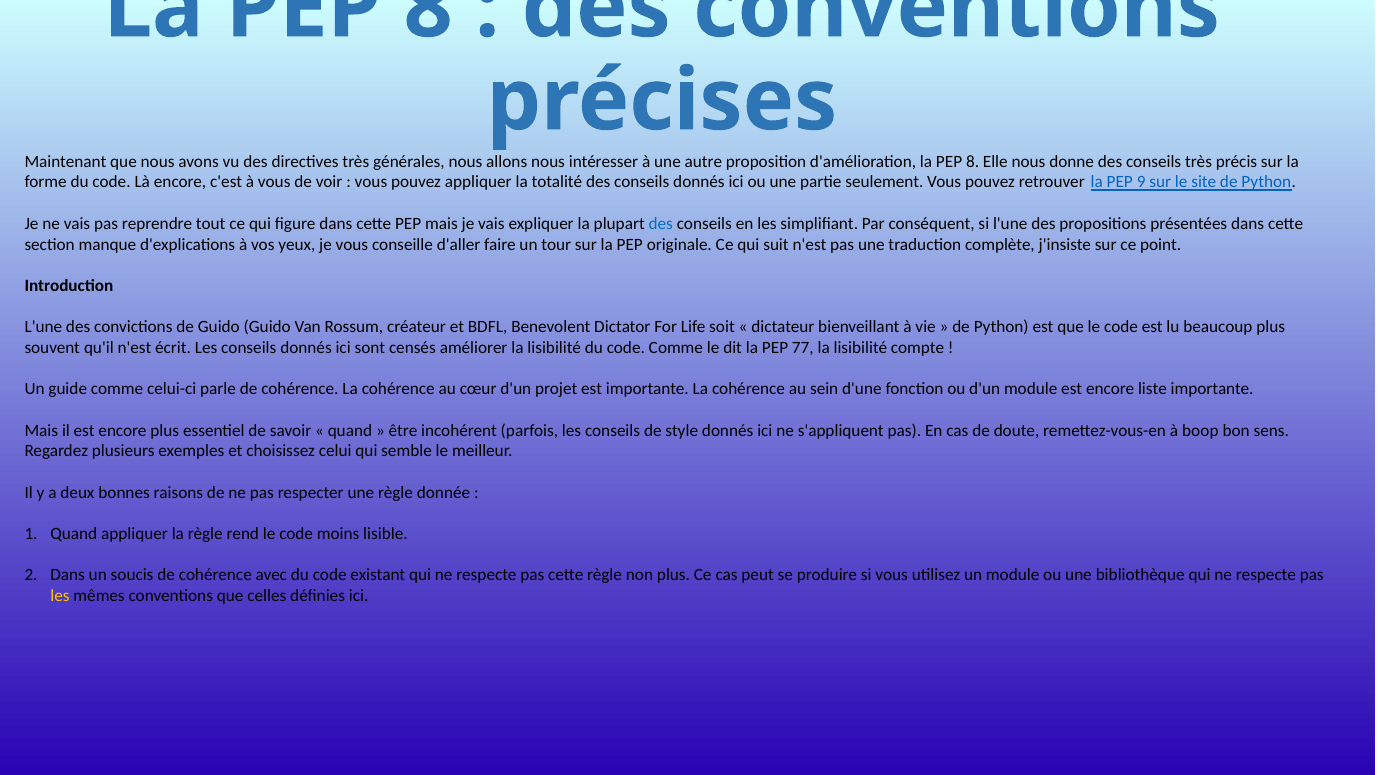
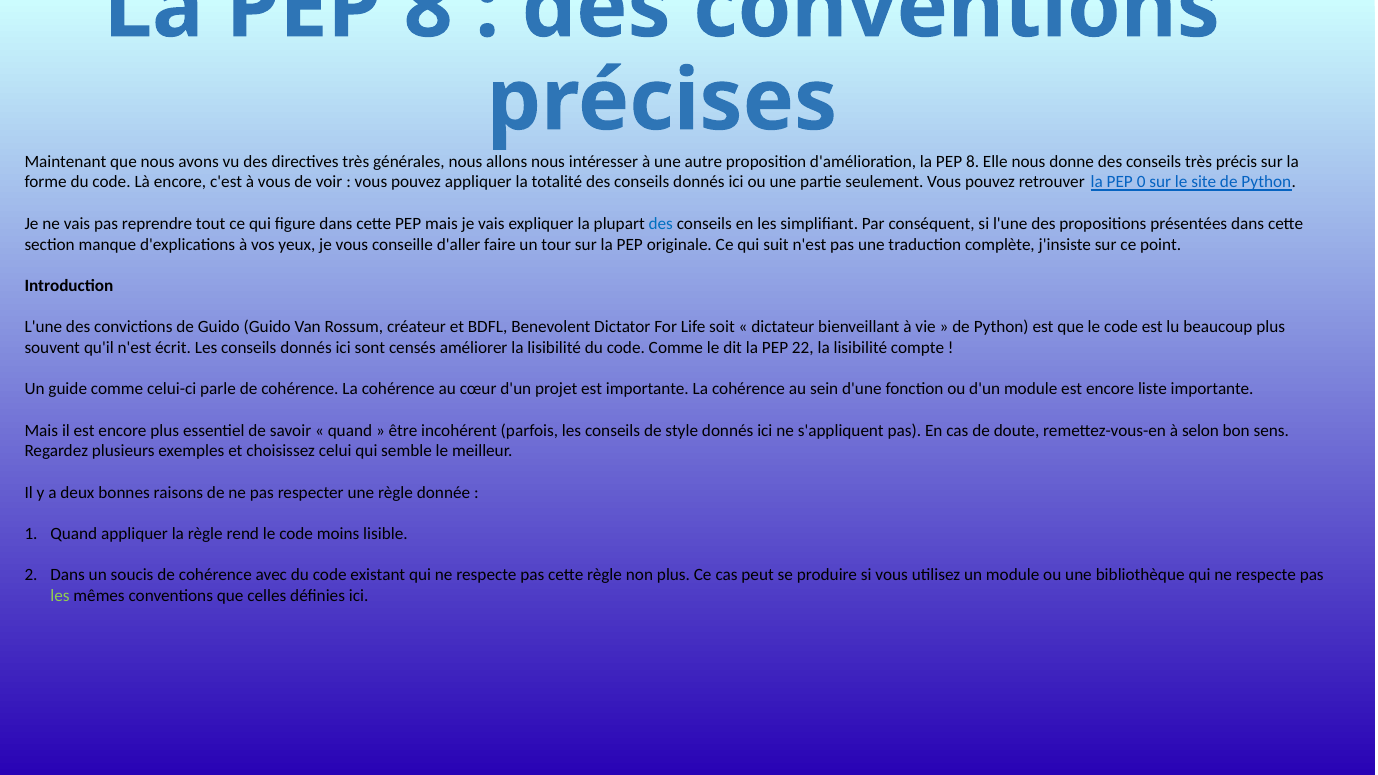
9: 9 -> 0
77: 77 -> 22
boop: boop -> selon
les at (60, 596) colour: yellow -> light green
